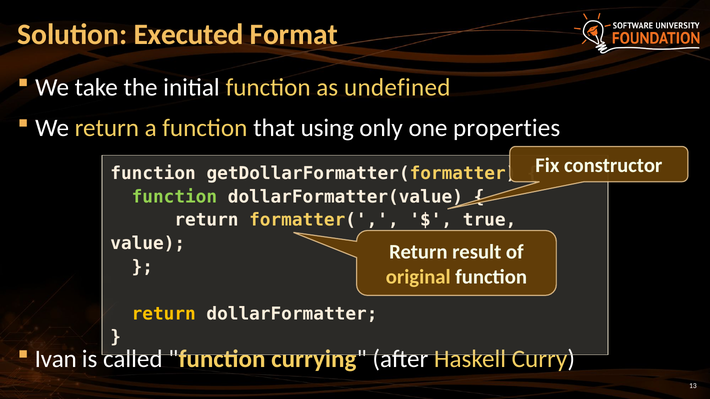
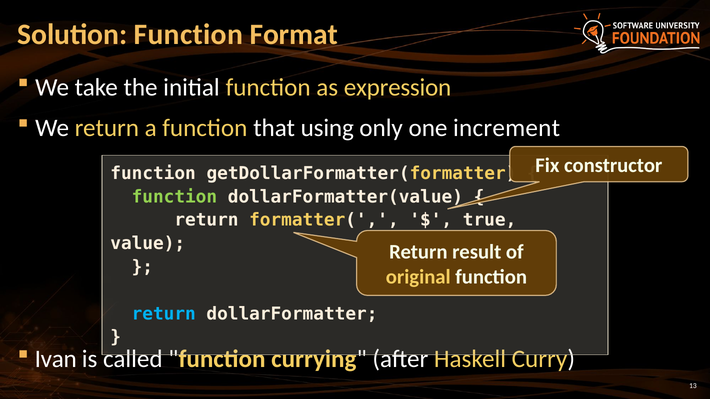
Solution Executed: Executed -> Function
undefined: undefined -> expression
properties: properties -> increment
return at (164, 314) colour: yellow -> light blue
